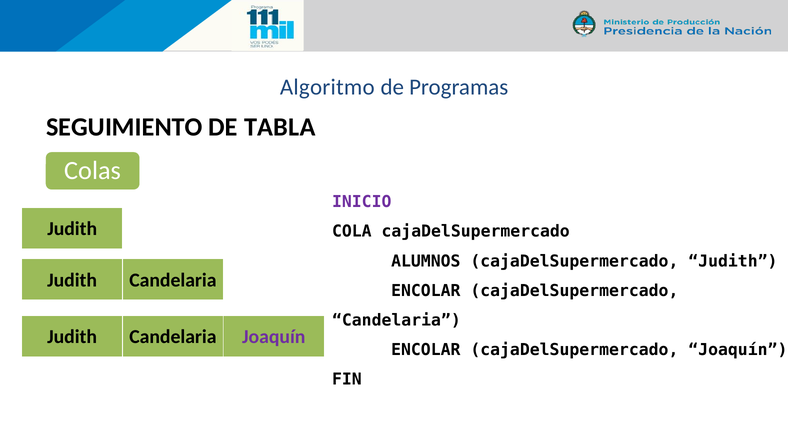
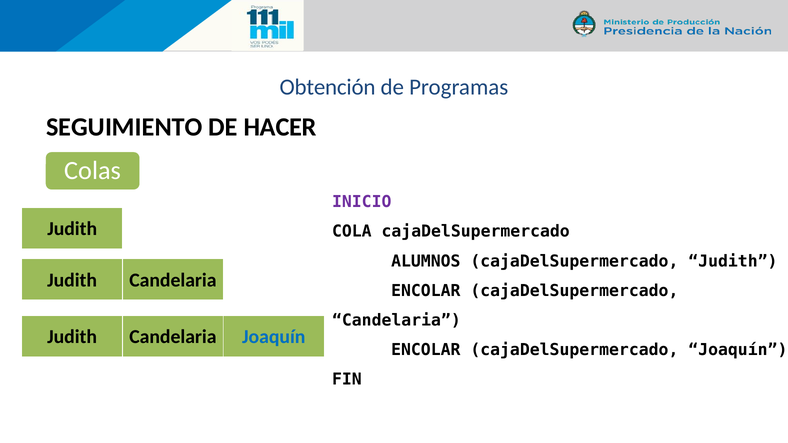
Algoritmo: Algoritmo -> Obtención
TABLA: TABLA -> HACER
Joaquín at (274, 337) colour: purple -> blue
